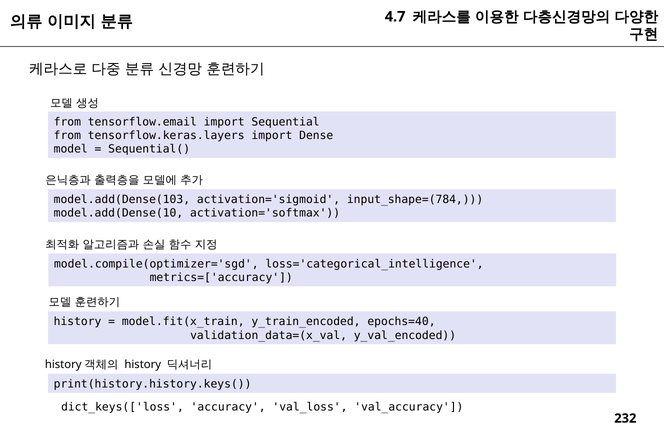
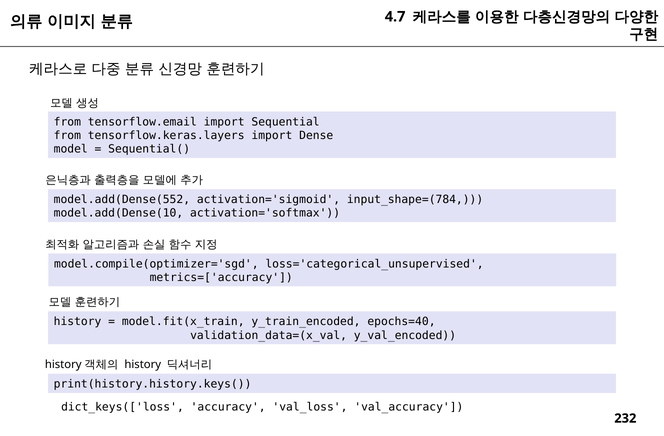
model.add(Dense(103: model.add(Dense(103 -> model.add(Dense(552
loss='categorical_intelligence: loss='categorical_intelligence -> loss='categorical_unsupervised
